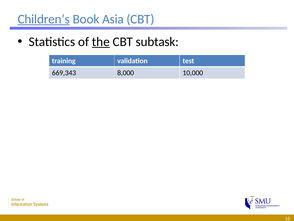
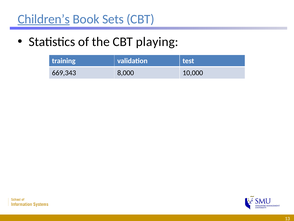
Asia: Asia -> Sets
the underline: present -> none
subtask: subtask -> playing
